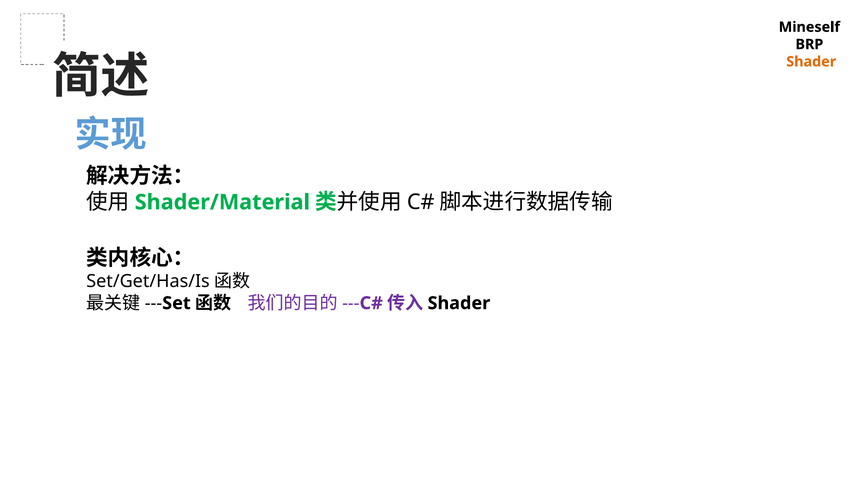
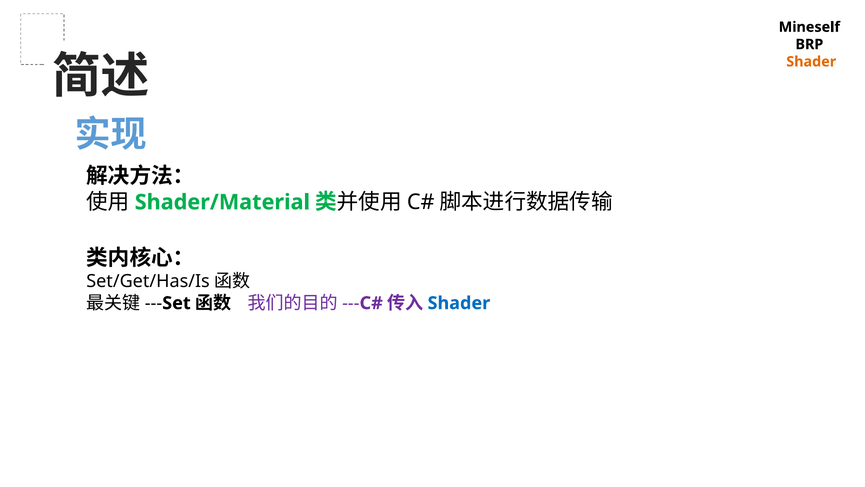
Shader at (459, 303) colour: black -> blue
